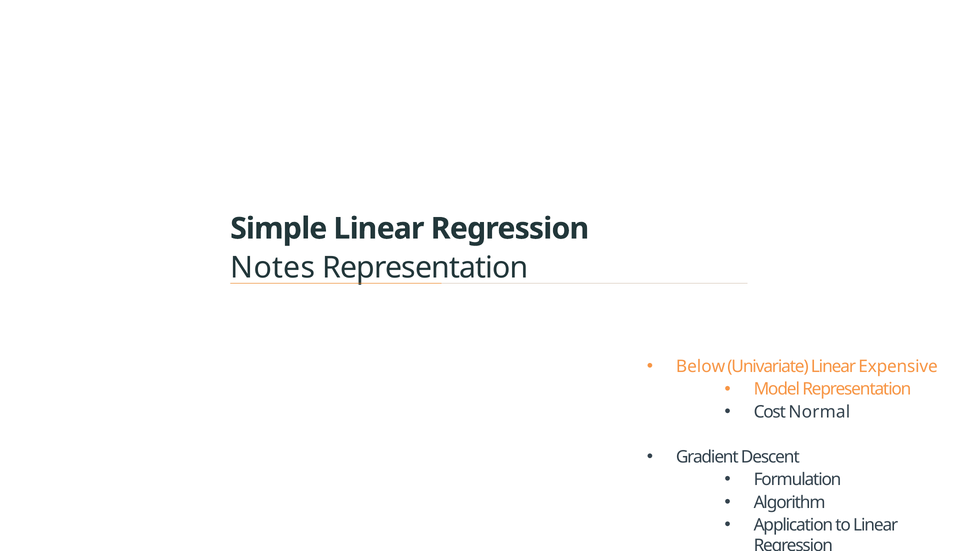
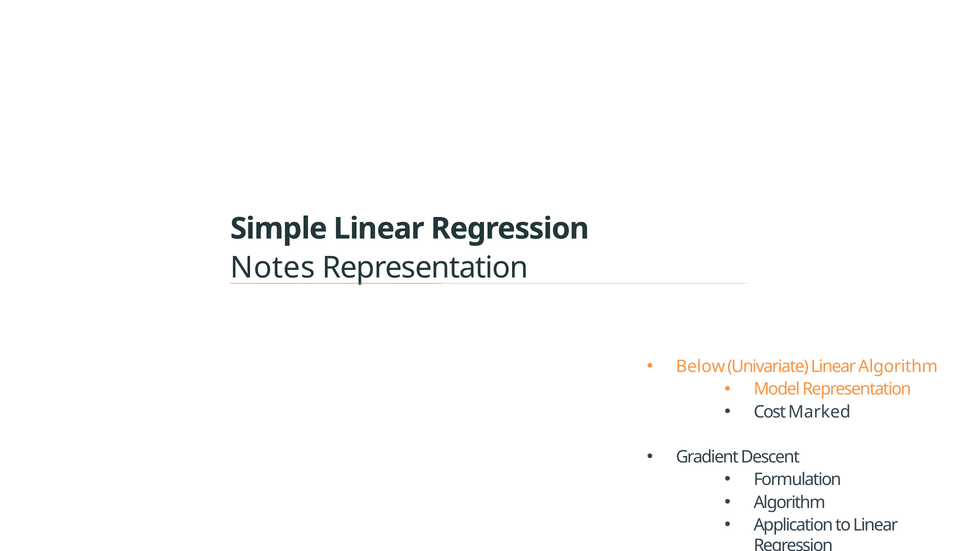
Linear Expensive: Expensive -> Algorithm
Normal: Normal -> Marked
